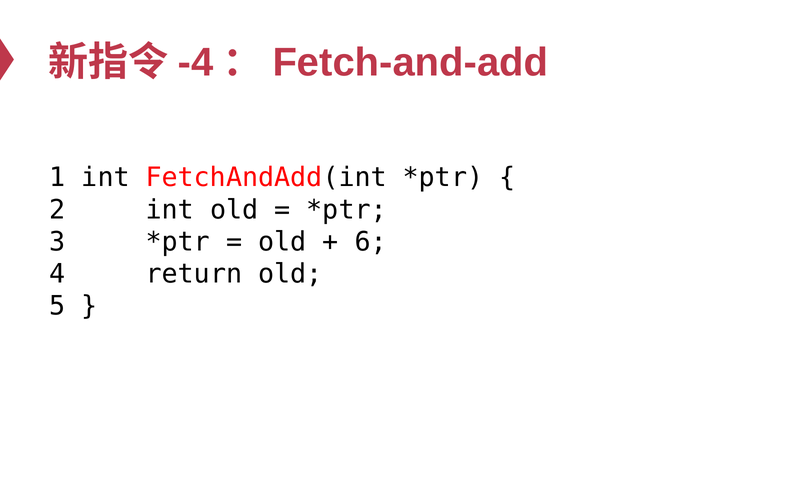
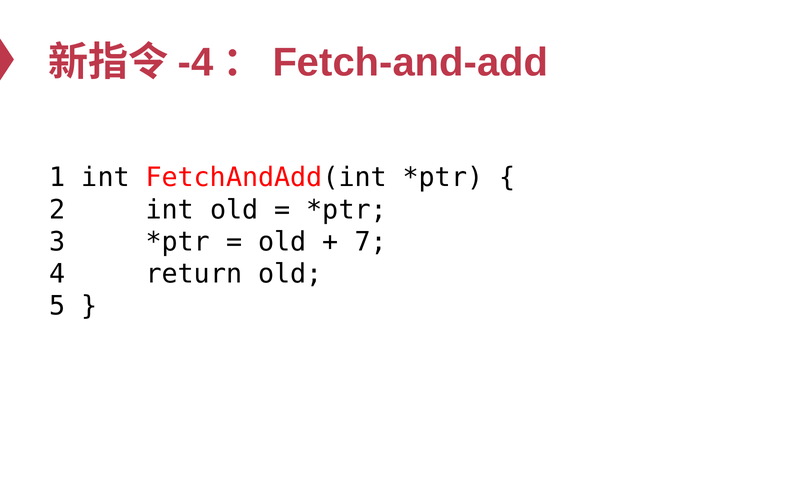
6: 6 -> 7
